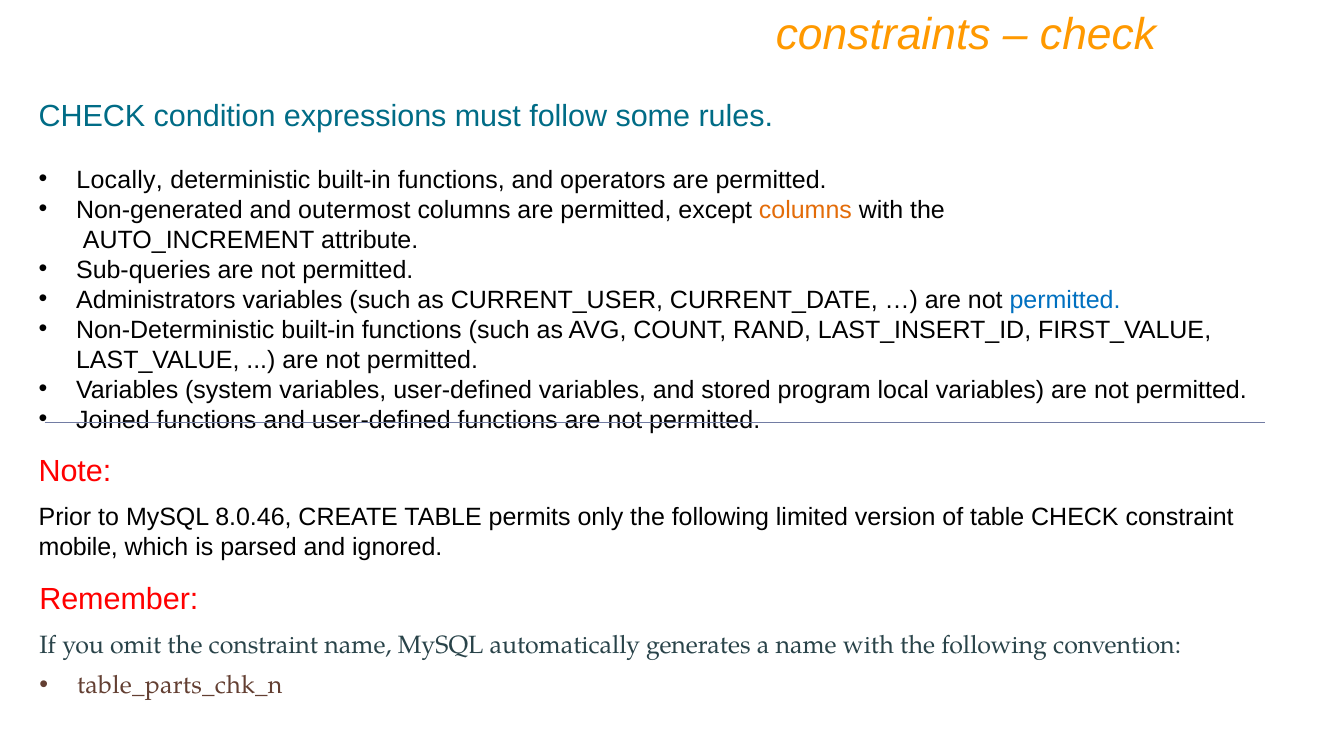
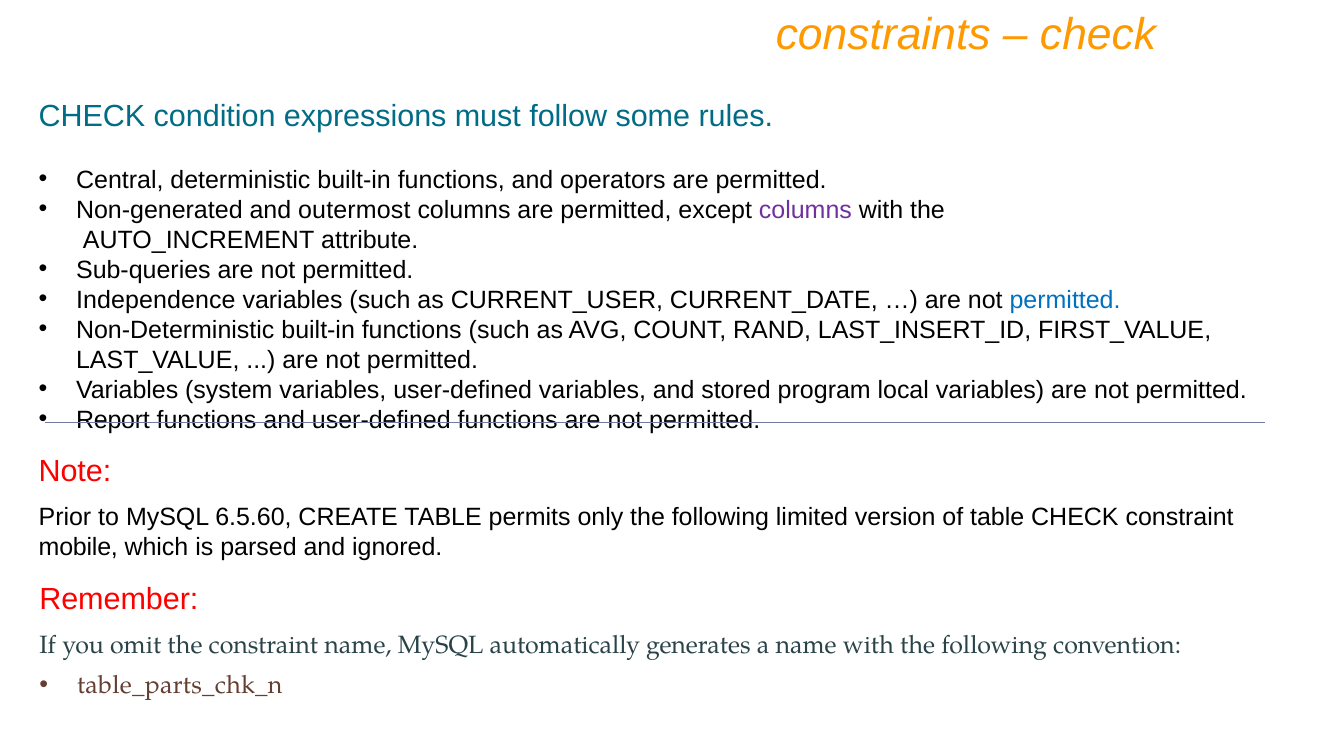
Locally: Locally -> Central
columns at (805, 210) colour: orange -> purple
Administrators: Administrators -> Independence
Joined: Joined -> Report
8.0.46: 8.0.46 -> 6.5.60
